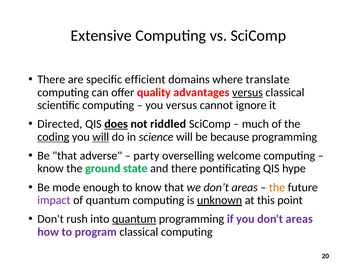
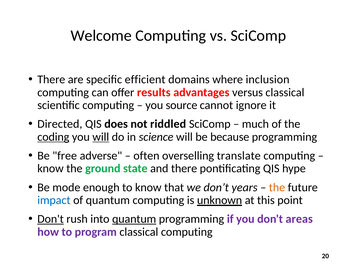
Extensive: Extensive -> Welcome
translate: translate -> inclusion
quality: quality -> results
versus at (247, 92) underline: present -> none
you versus: versus -> source
does underline: present -> none
Be that: that -> free
party: party -> often
welcome: welcome -> translate
don’t areas: areas -> years
impact colour: purple -> blue
Don't at (51, 219) underline: none -> present
